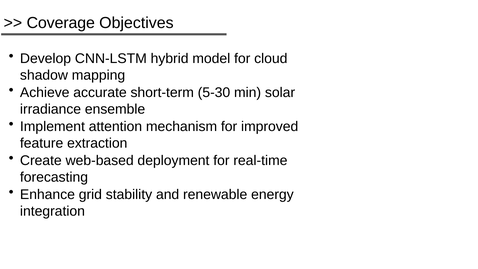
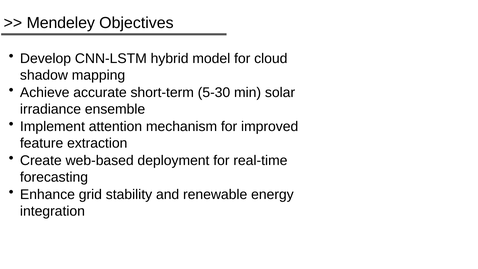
Coverage: Coverage -> Mendeley
